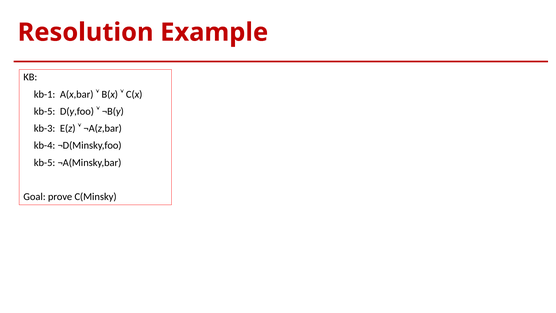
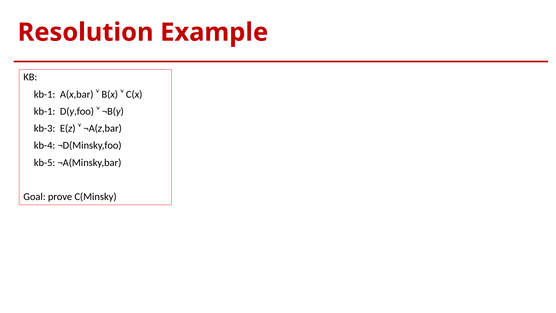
kb-5 at (45, 111): kb-5 -> kb-1
